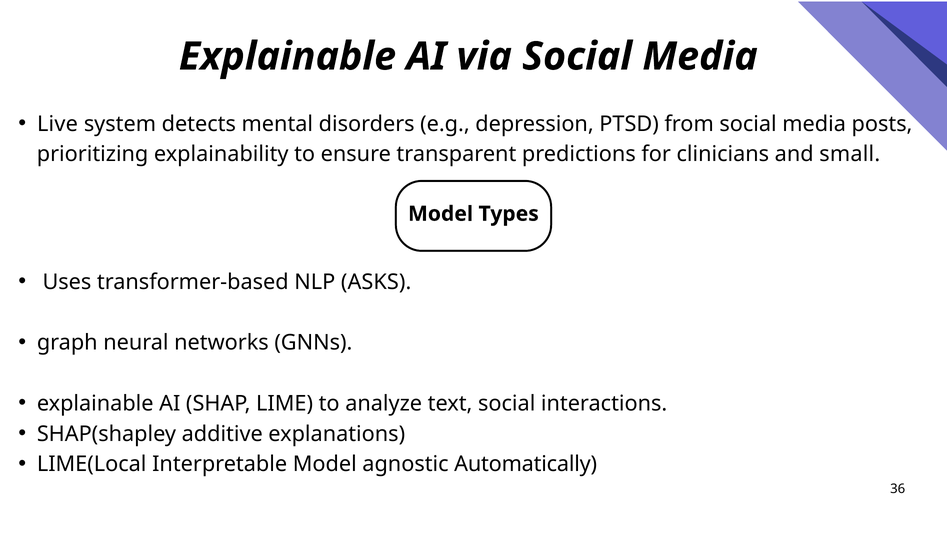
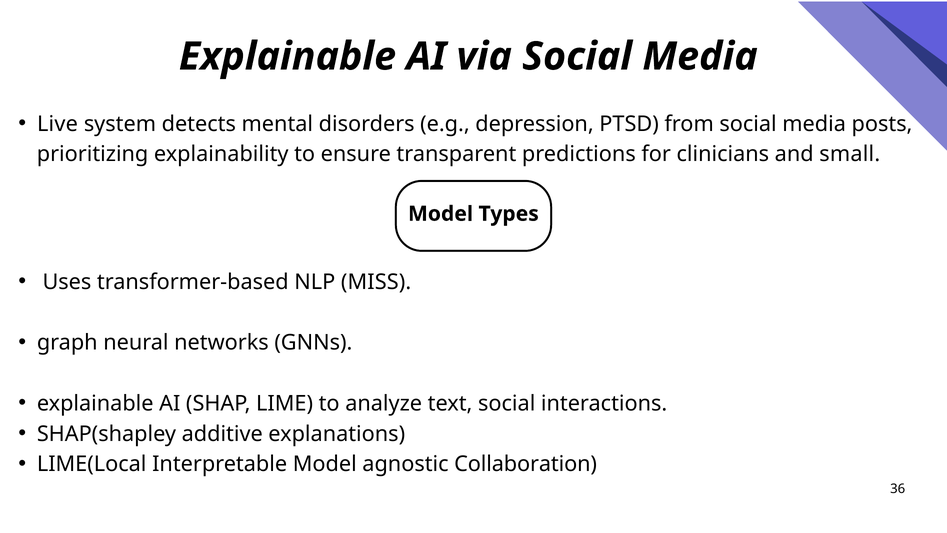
ASKS: ASKS -> MISS
Automatically: Automatically -> Collaboration
